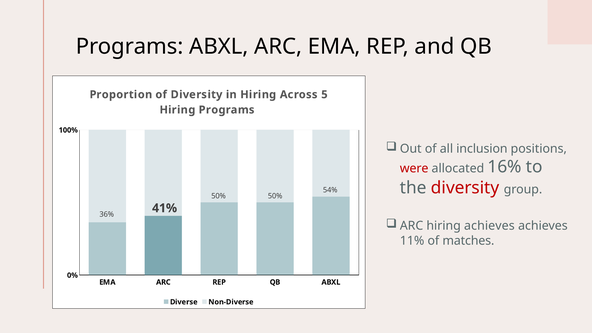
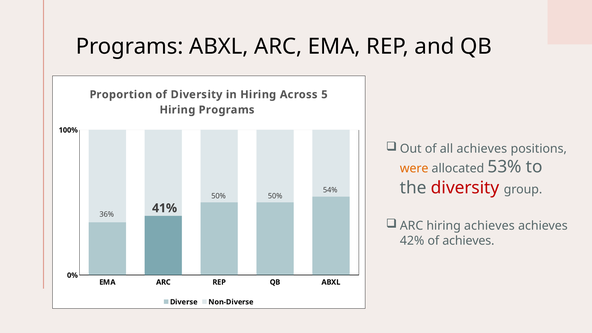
all inclusion: inclusion -> achieves
were colour: red -> orange
16%: 16% -> 53%
11%: 11% -> 42%
of matches: matches -> achieves
